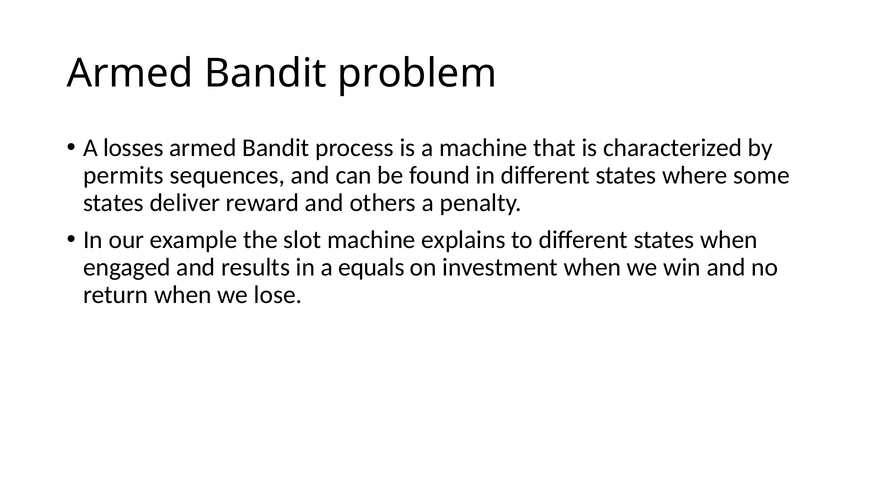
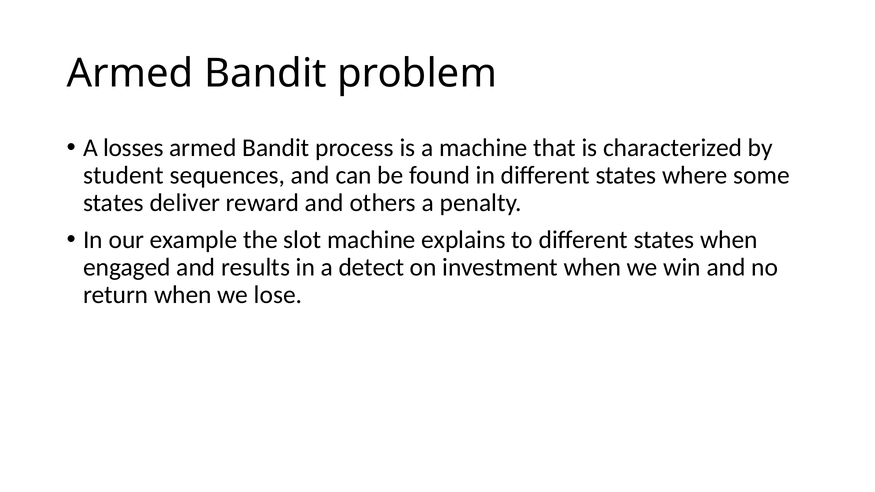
permits: permits -> student
equals: equals -> detect
